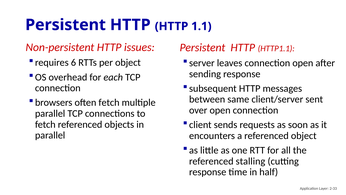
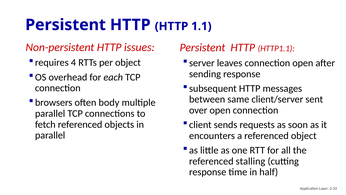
6: 6 -> 4
often fetch: fetch -> body
